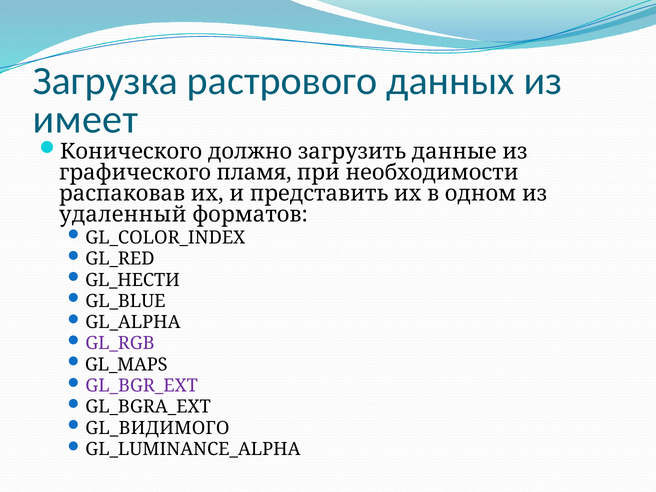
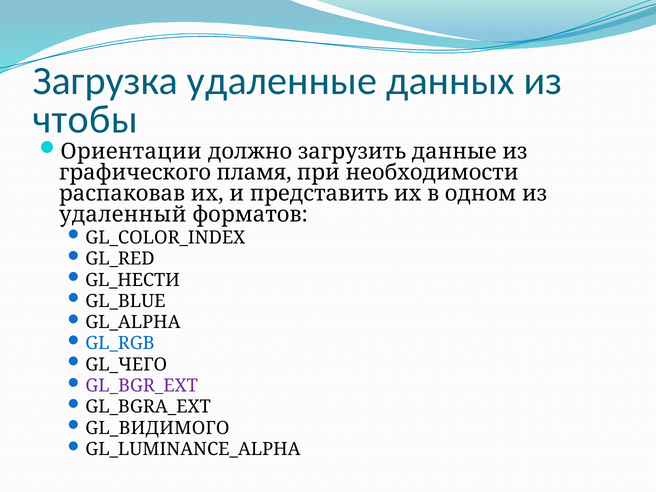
растрового: растрового -> удаленные
имеет: имеет -> чтобы
Конического: Конического -> Ориентации
GL_RGB colour: purple -> blue
GL_MAPS: GL_MAPS -> GL_ЧЕГО
